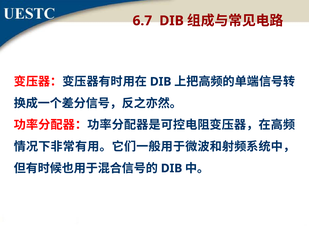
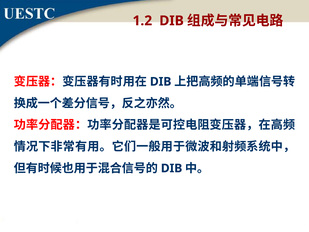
6.7: 6.7 -> 1.2
